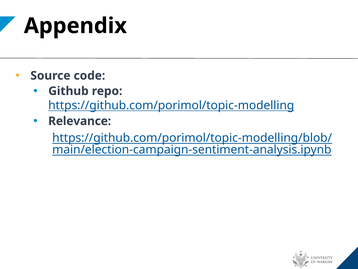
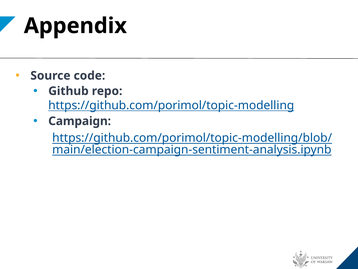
Relevance: Relevance -> Campaign
